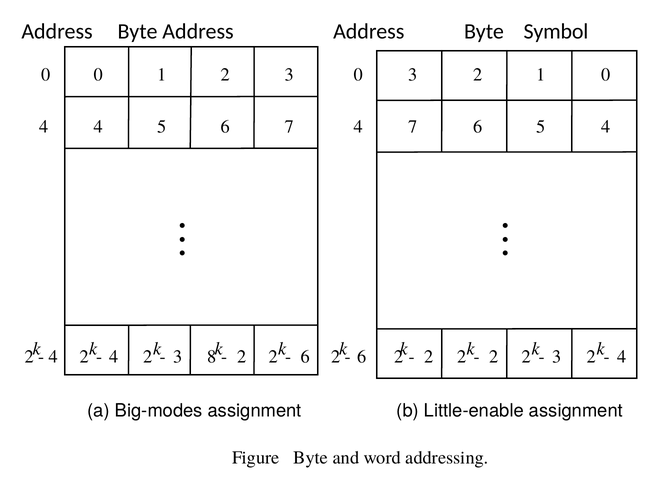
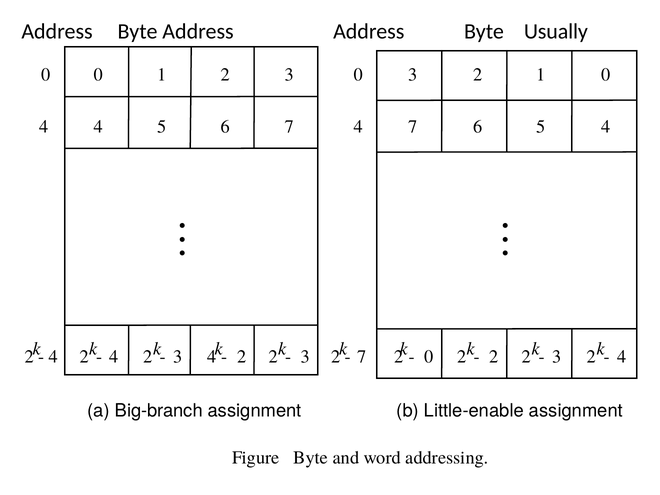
Symbol: Symbol -> Usually
6 at (362, 357): 6 -> 7
2 at (429, 357): 2 -> 0
8 at (212, 357): 8 -> 4
6 at (305, 357): 6 -> 3
Big-modes: Big-modes -> Big-branch
